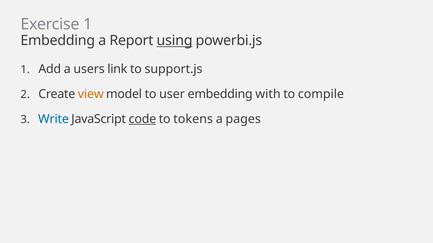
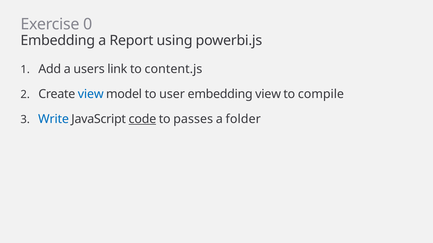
Exercise 1: 1 -> 0
using underline: present -> none
support.js: support.js -> content.js
view at (91, 94) colour: orange -> blue
embedding with: with -> view
tokens: tokens -> passes
pages: pages -> folder
